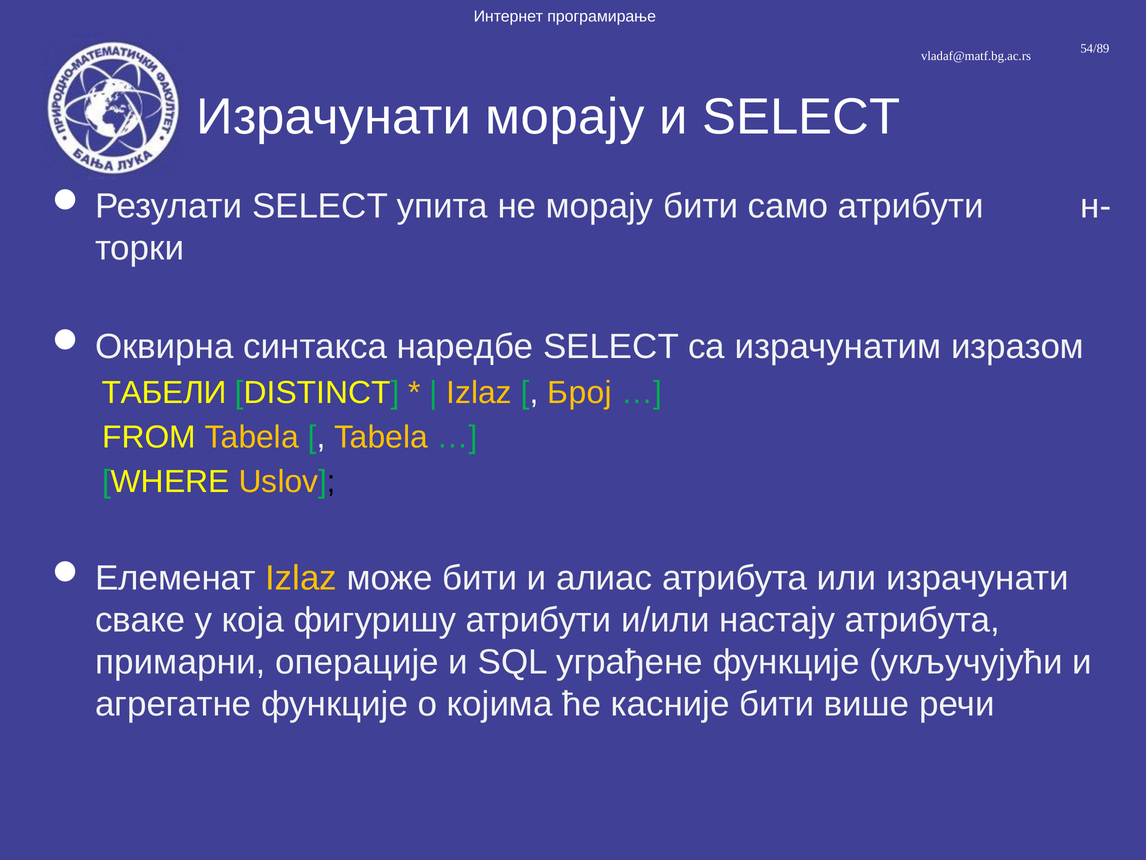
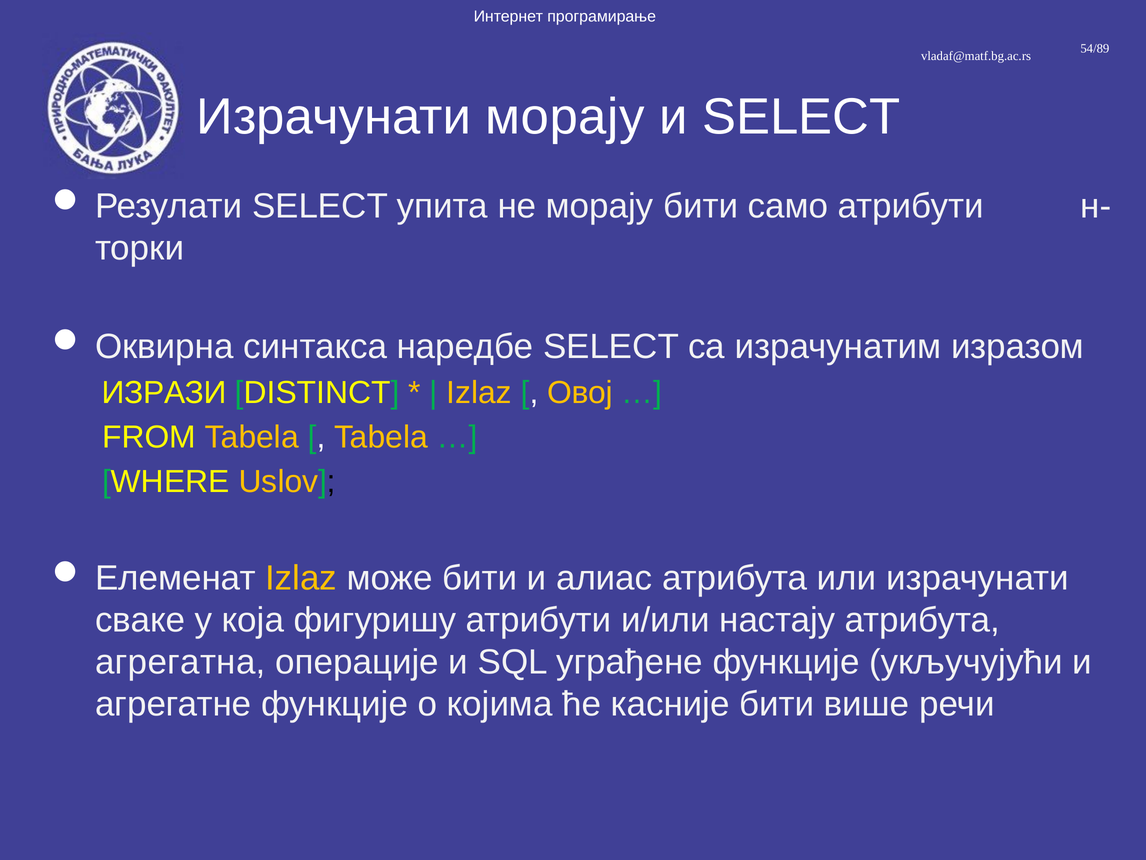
ТАБЕЛИ: ТАБЕЛИ -> ИЗРАЗИ
Број: Број -> Овој
примарни: примарни -> агрегатна
